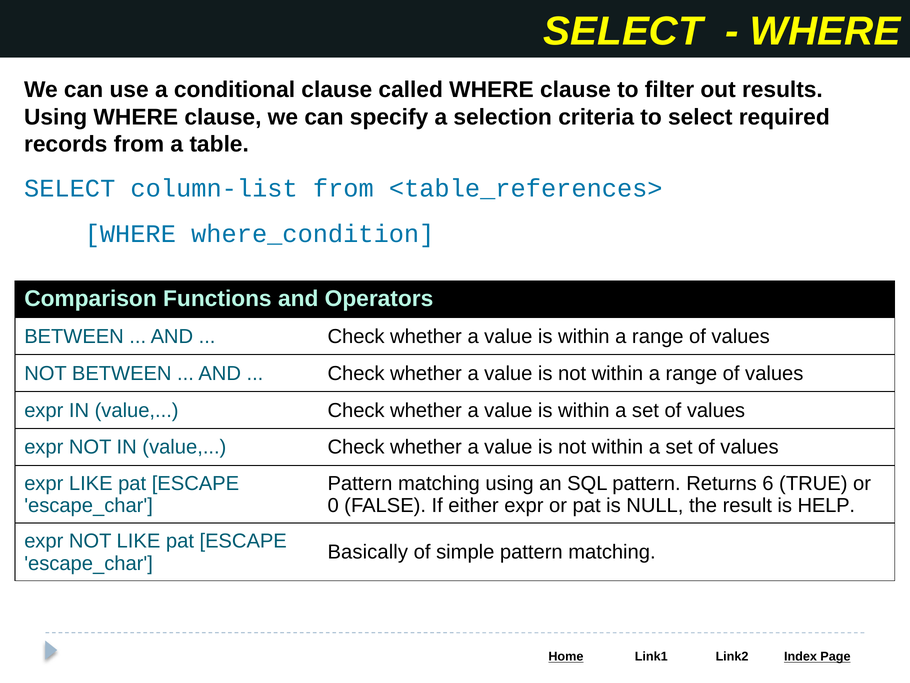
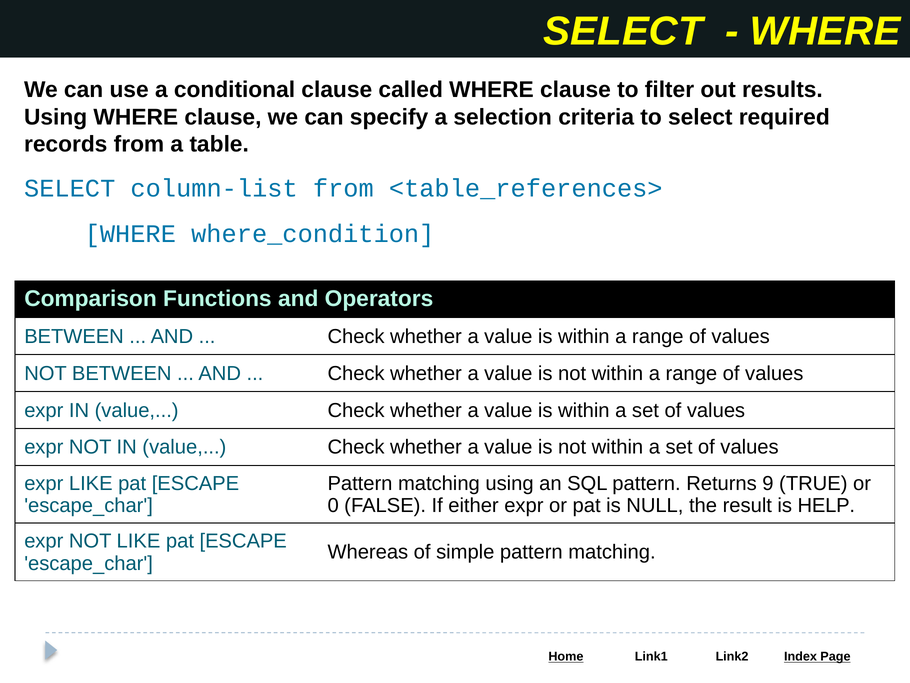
6: 6 -> 9
Basically: Basically -> Whereas
